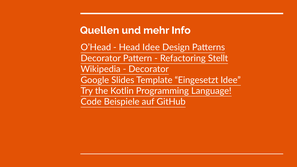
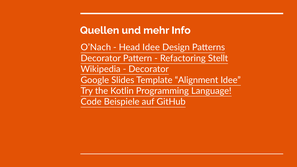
O’Head: O’Head -> O’Nach
Eingesetzt: Eingesetzt -> Alignment
